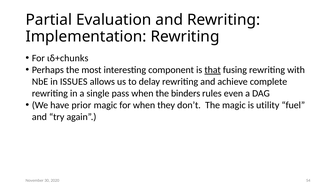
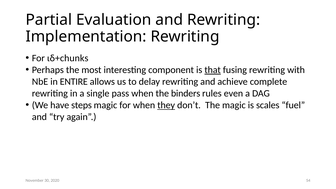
ISSUES: ISSUES -> ENTIRE
prior: prior -> steps
they underline: none -> present
utility: utility -> scales
